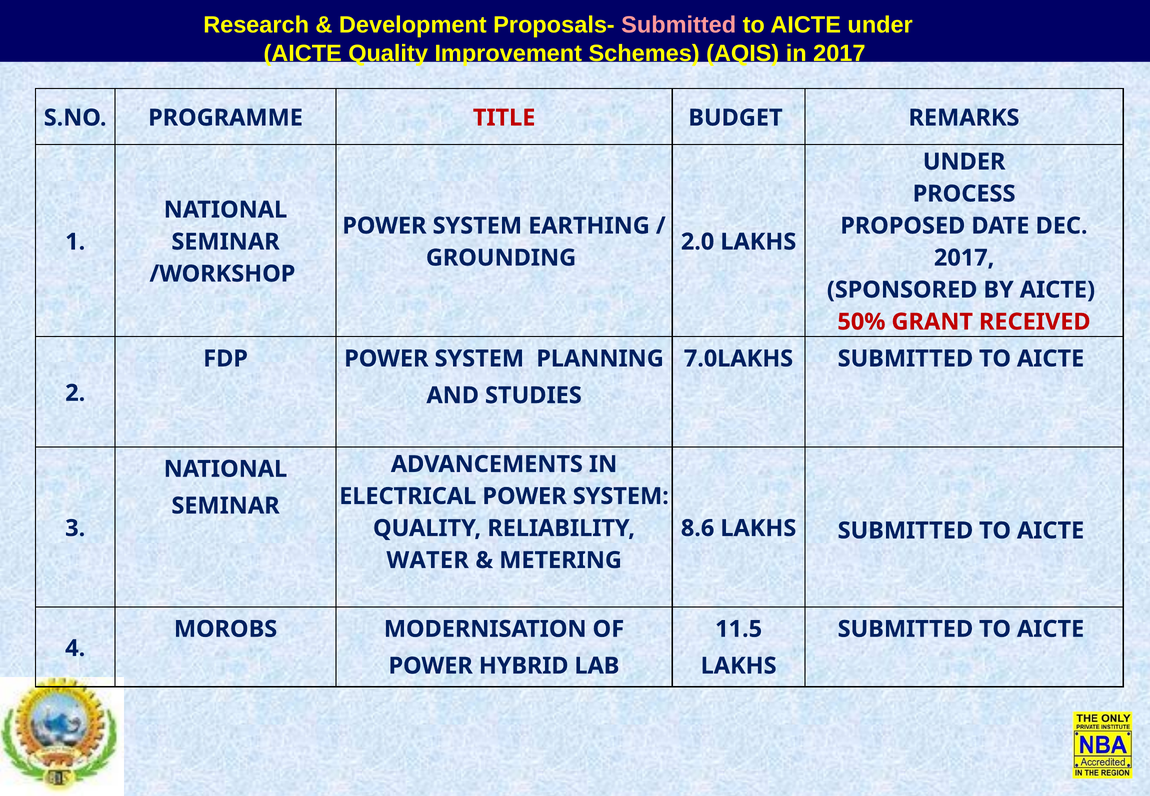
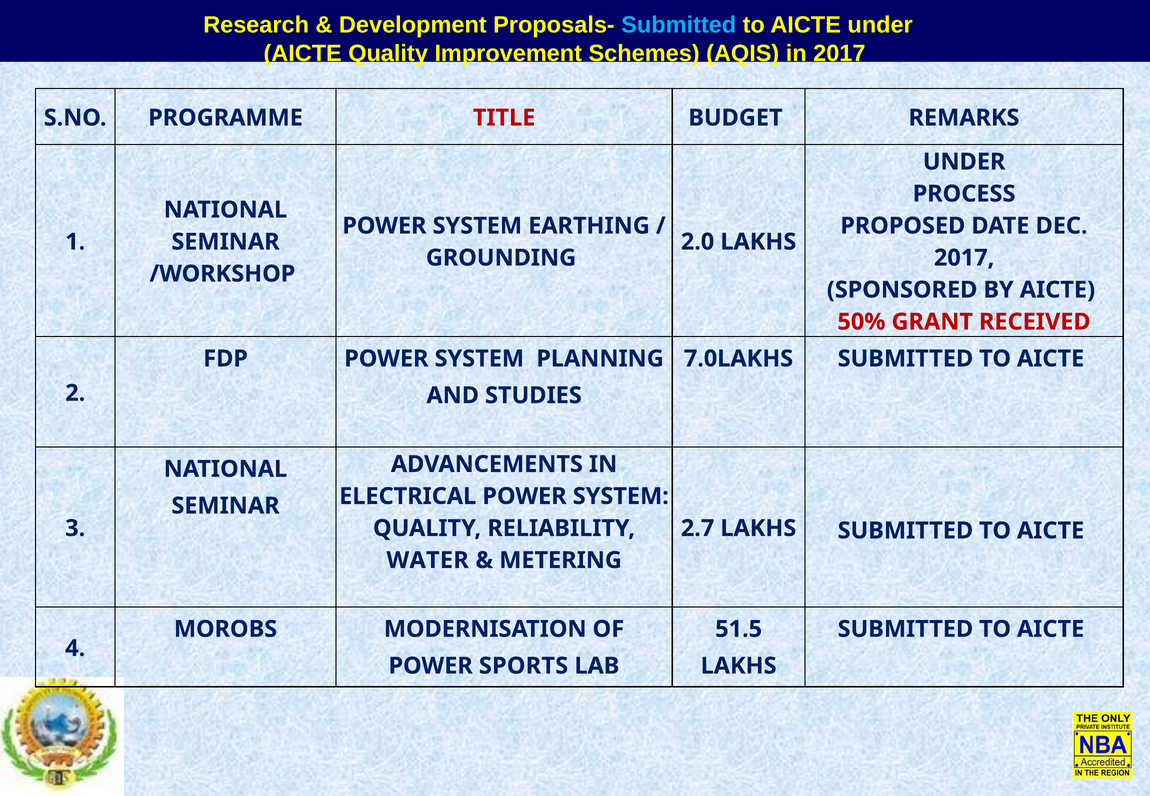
Submitted at (679, 25) colour: pink -> light blue
8.6: 8.6 -> 2.7
11.5: 11.5 -> 51.5
HYBRID: HYBRID -> SPORTS
